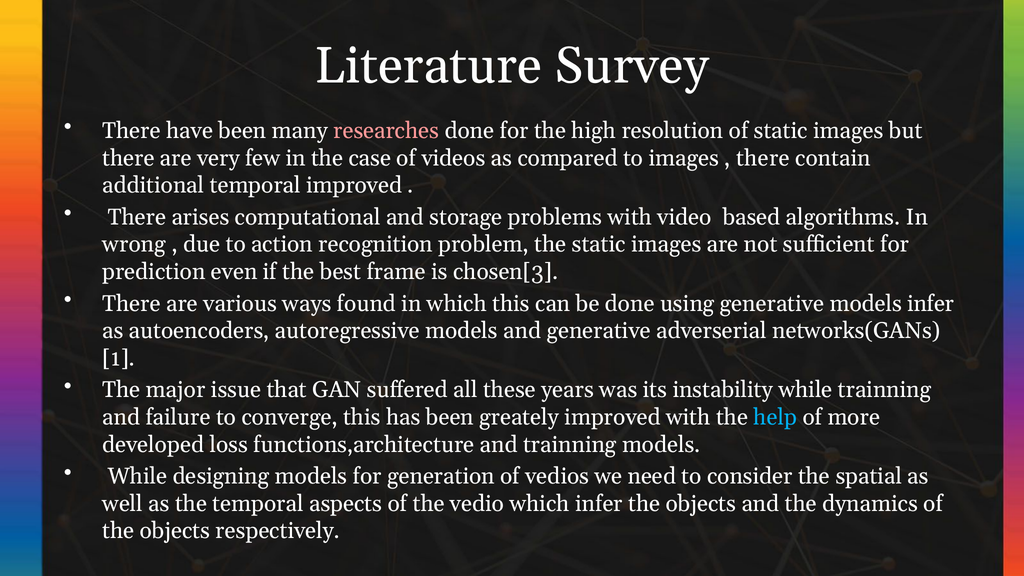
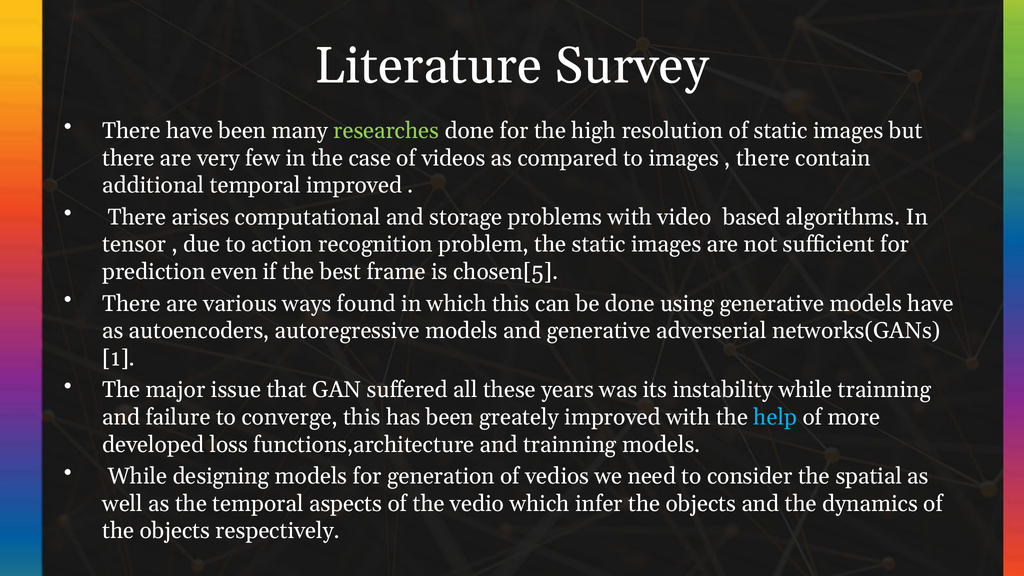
researches colour: pink -> light green
wrong: wrong -> tensor
chosen[3: chosen[3 -> chosen[5
models infer: infer -> have
